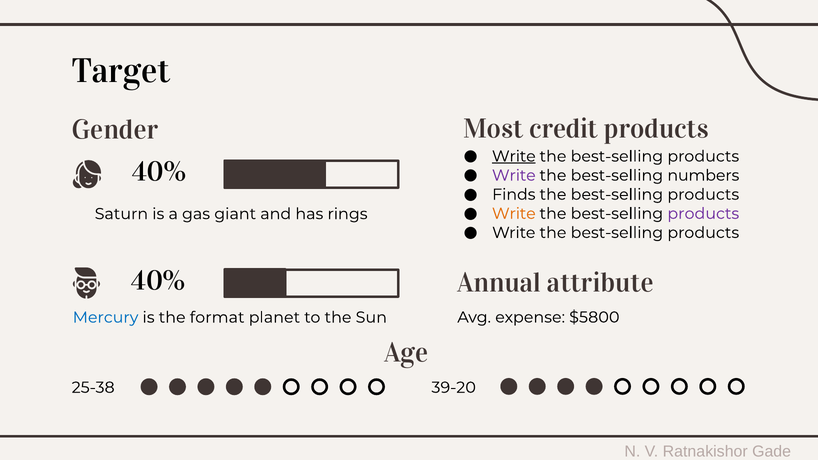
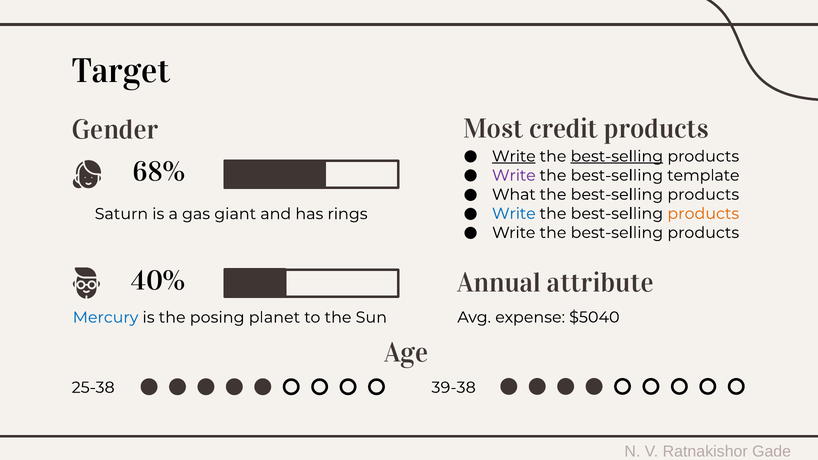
best-selling at (617, 156) underline: none -> present
40% at (159, 172): 40% -> 68%
numbers: numbers -> template
Finds: Finds -> What
Write at (514, 214) colour: orange -> blue
products at (703, 214) colour: purple -> orange
$5800: $5800 -> $5040
format: format -> posing
39-20: 39-20 -> 39-38
